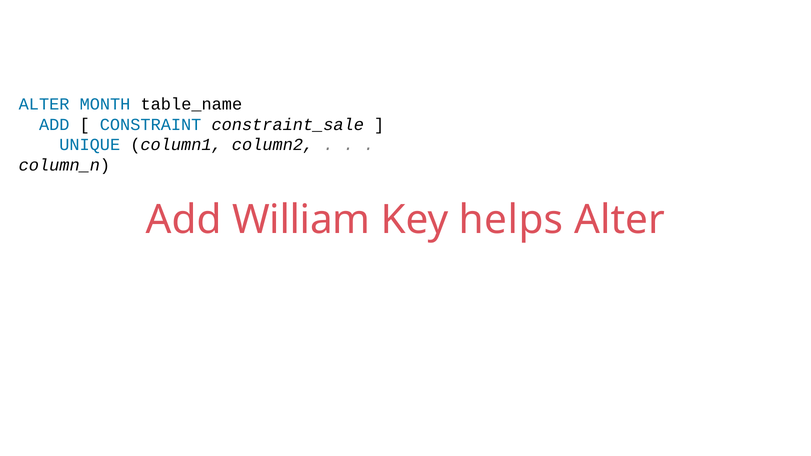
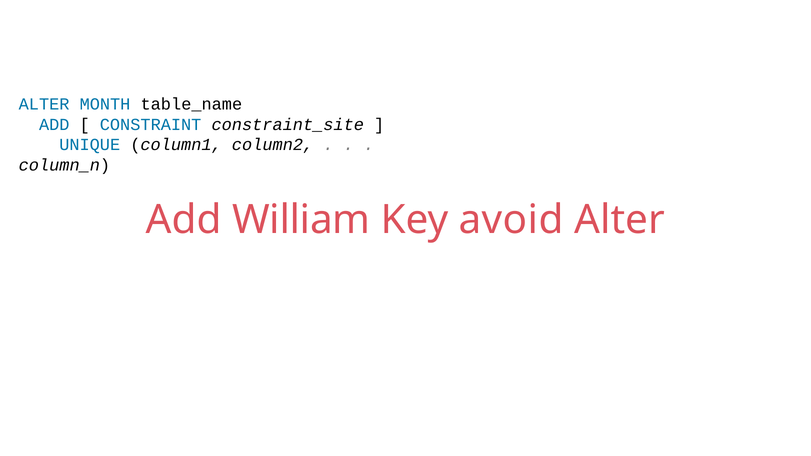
constraint_sale: constraint_sale -> constraint_site
helps: helps -> avoid
